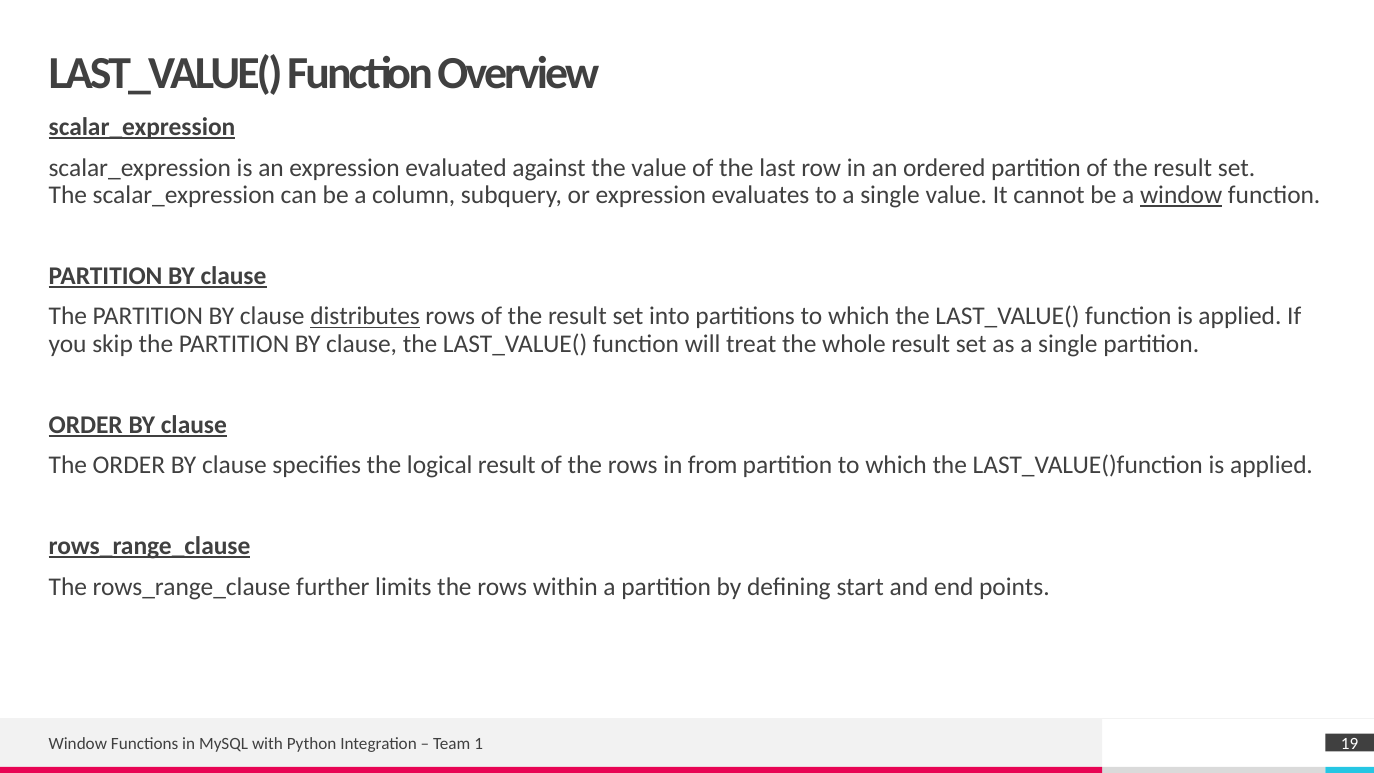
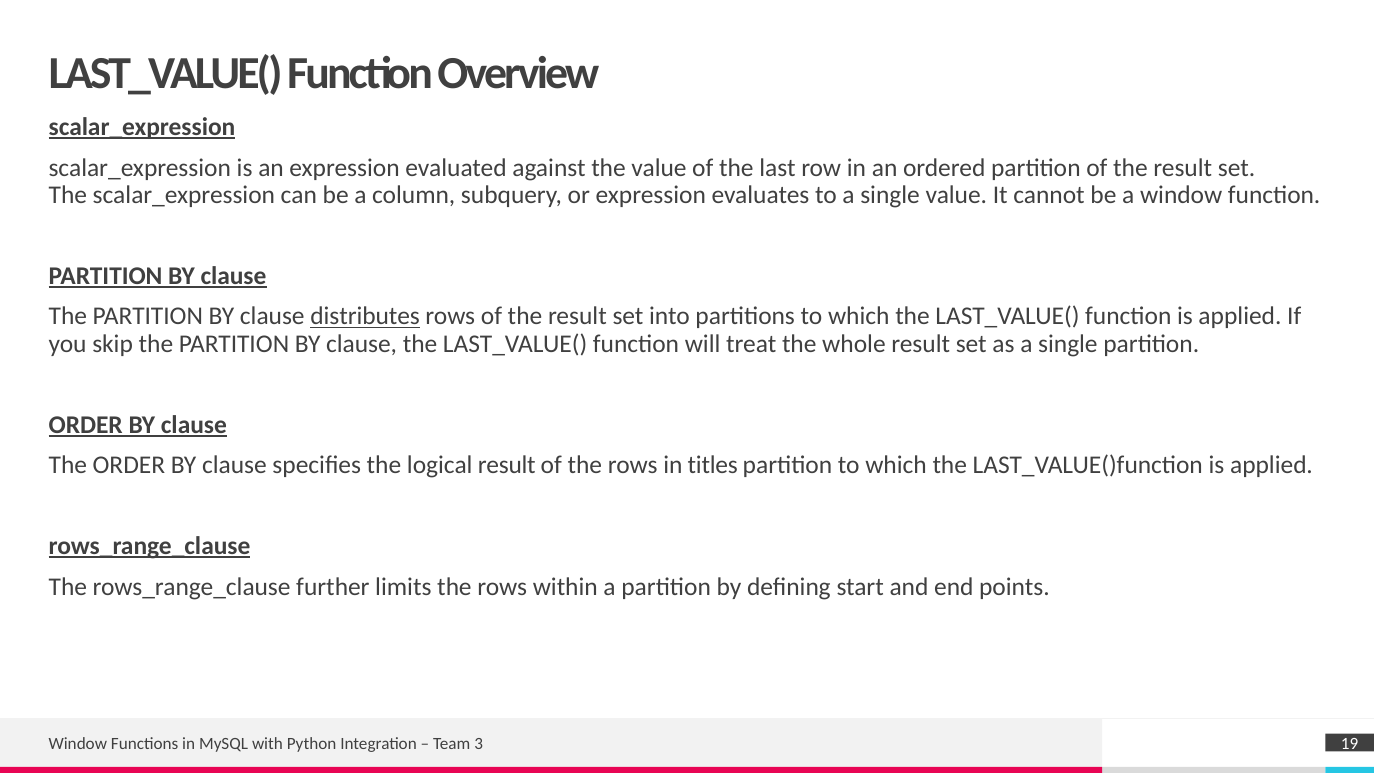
window at (1181, 195) underline: present -> none
from: from -> titles
1: 1 -> 3
